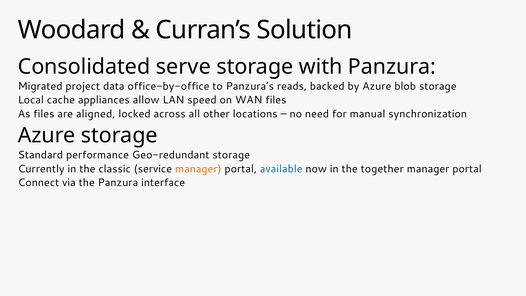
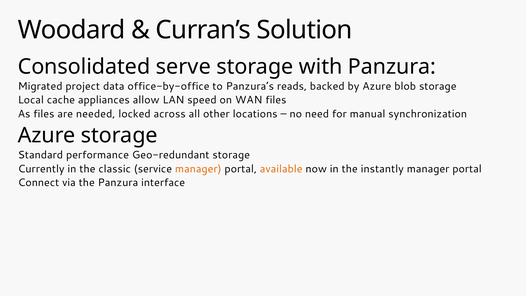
aligned: aligned -> needed
available colour: blue -> orange
together: together -> instantly
